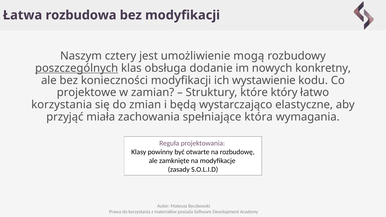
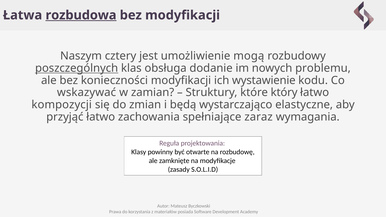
rozbudowa underline: none -> present
konkretny: konkretny -> problemu
projektowe: projektowe -> wskazywać
korzystania at (62, 105): korzystania -> kompozycji
przyjąć miała: miała -> łatwo
która: która -> zaraz
